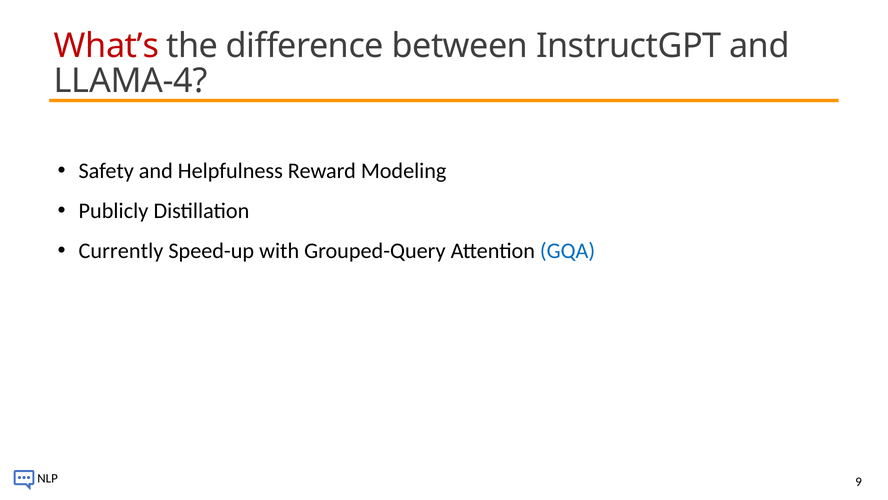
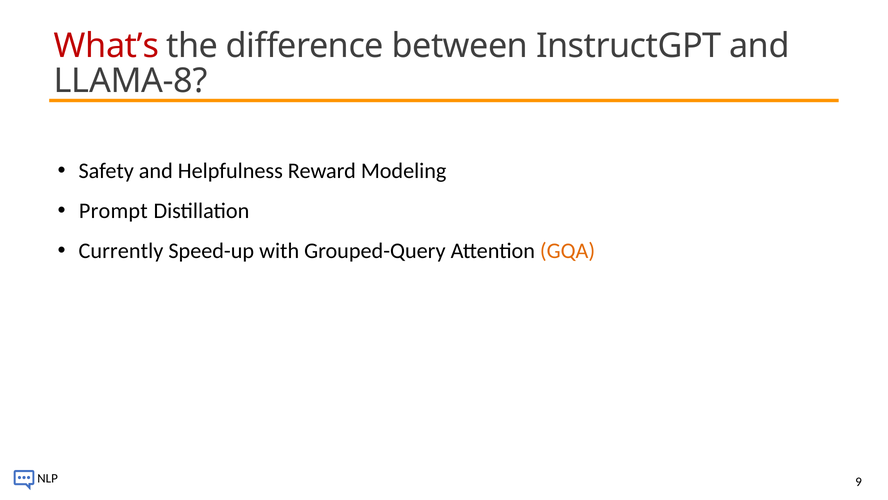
LLAMA-4: LLAMA-4 -> LLAMA-8
Publicly: Publicly -> Prompt
GQA colour: blue -> orange
